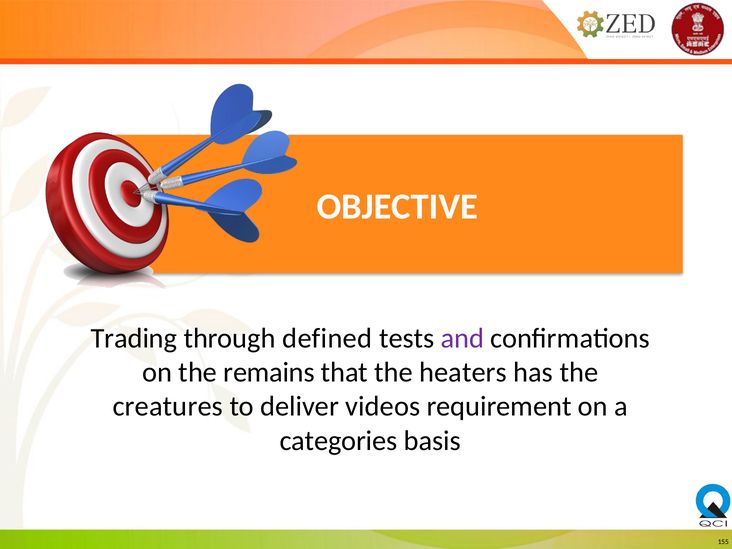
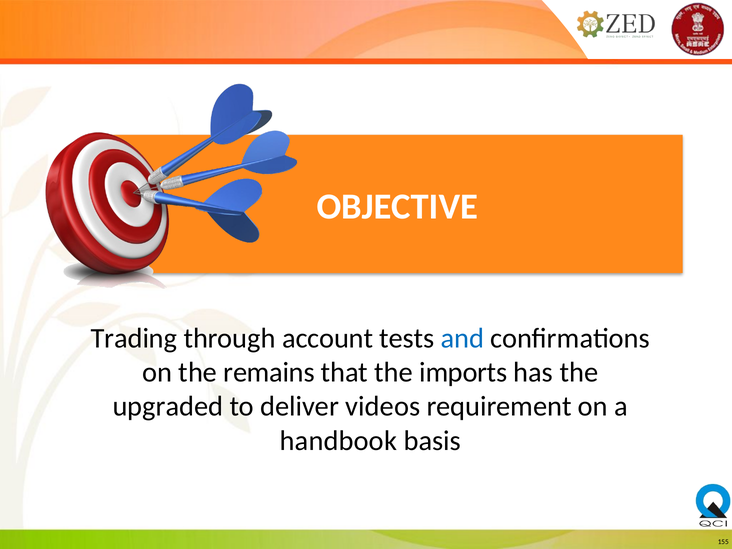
defined: defined -> account
and colour: purple -> blue
heaters: heaters -> imports
creatures: creatures -> upgraded
categories: categories -> handbook
